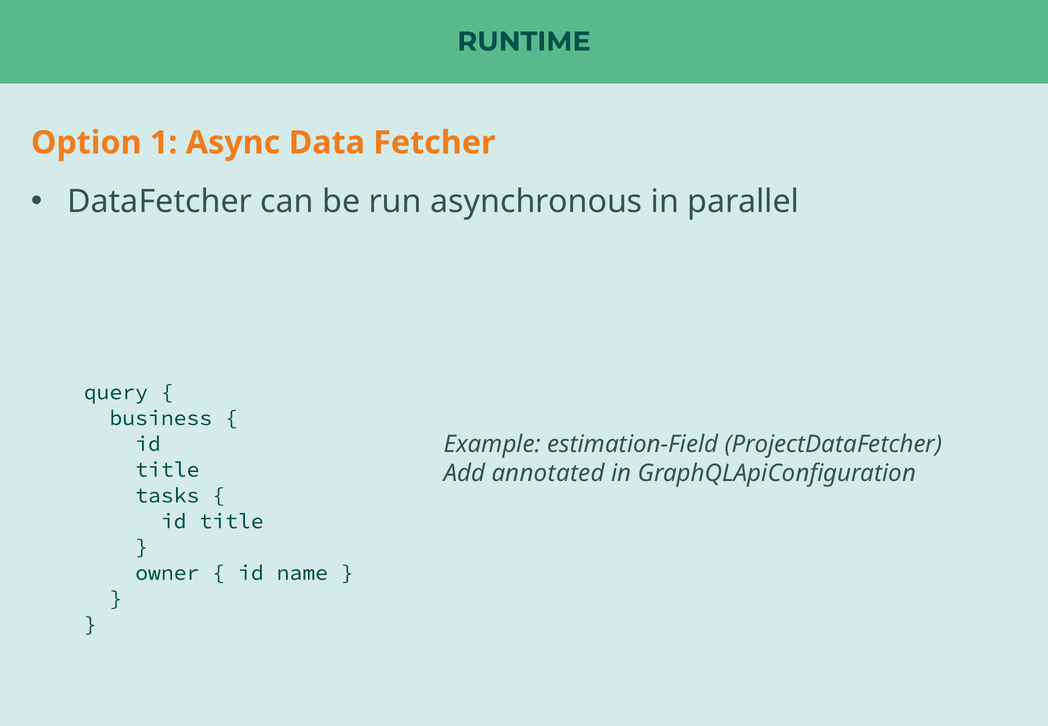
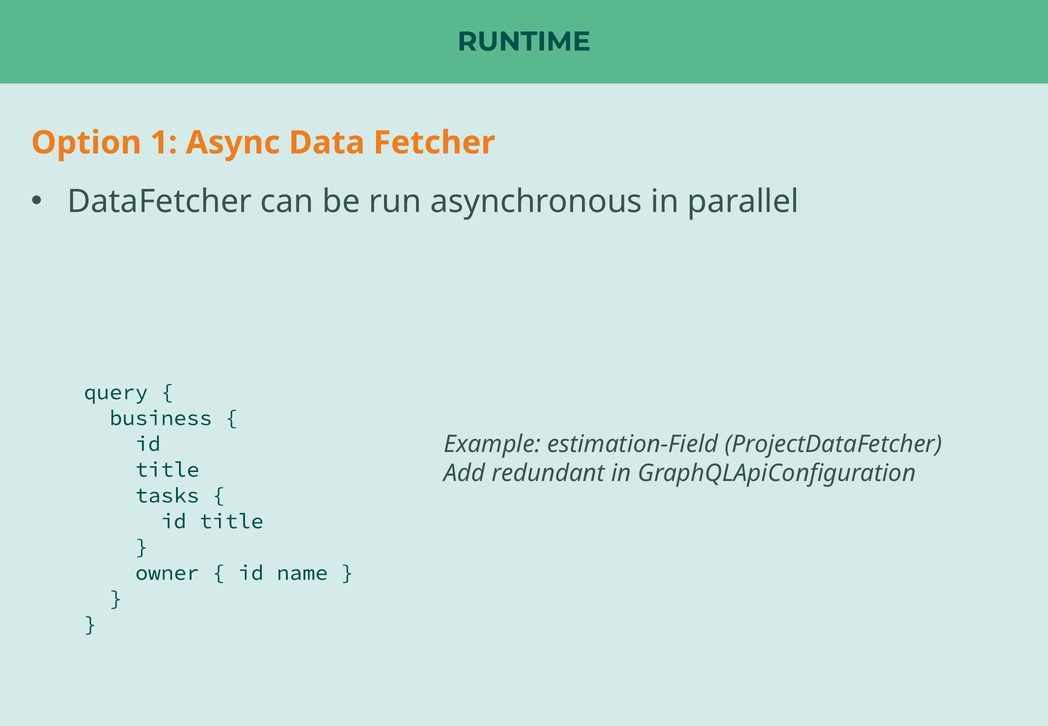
annotated: annotated -> redundant
